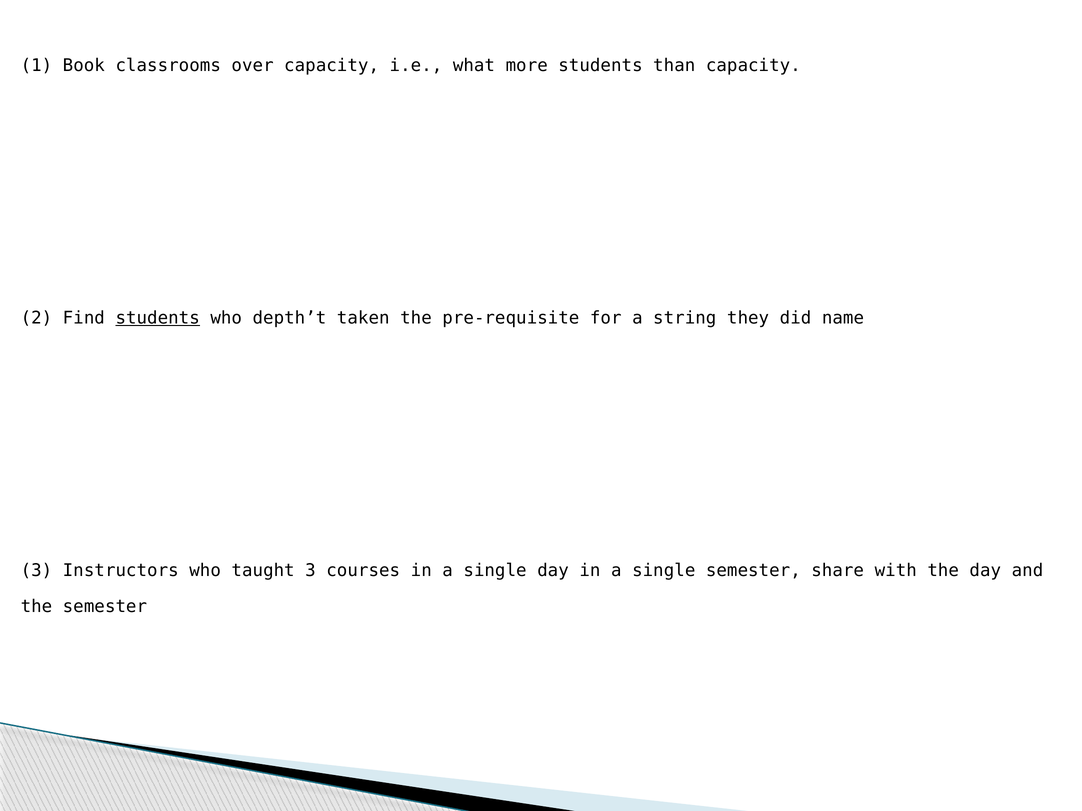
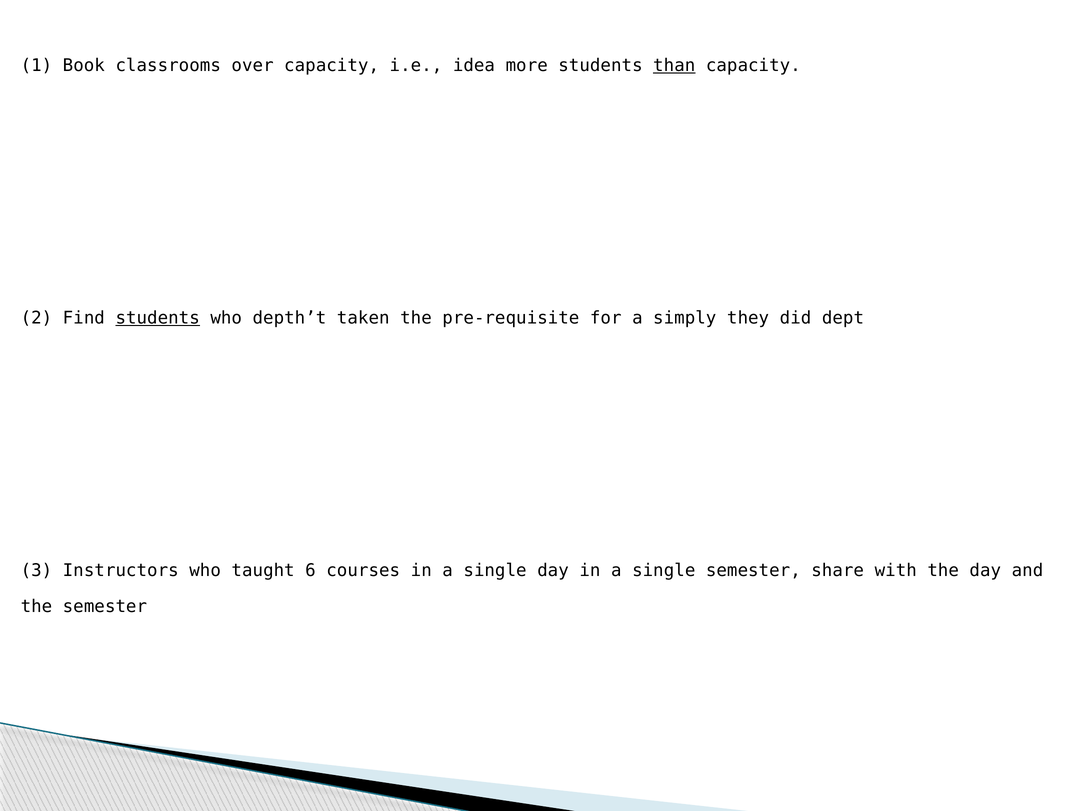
what: what -> idea
than underline: none -> present
string: string -> simply
name: name -> dept
taught 3: 3 -> 6
